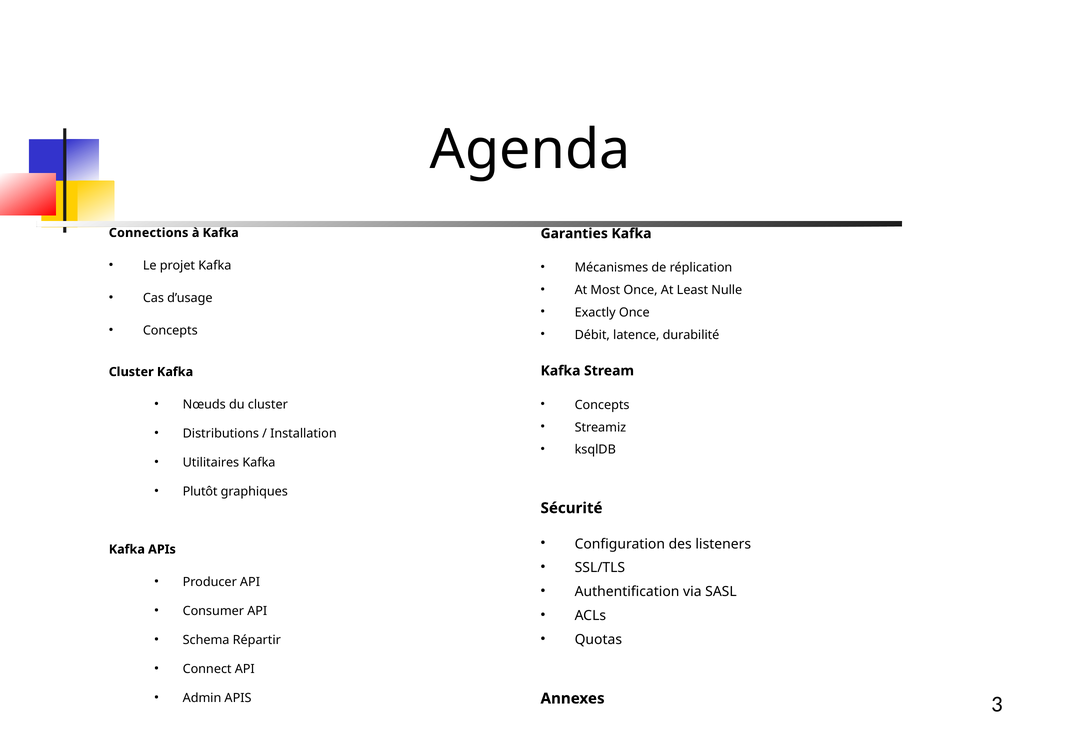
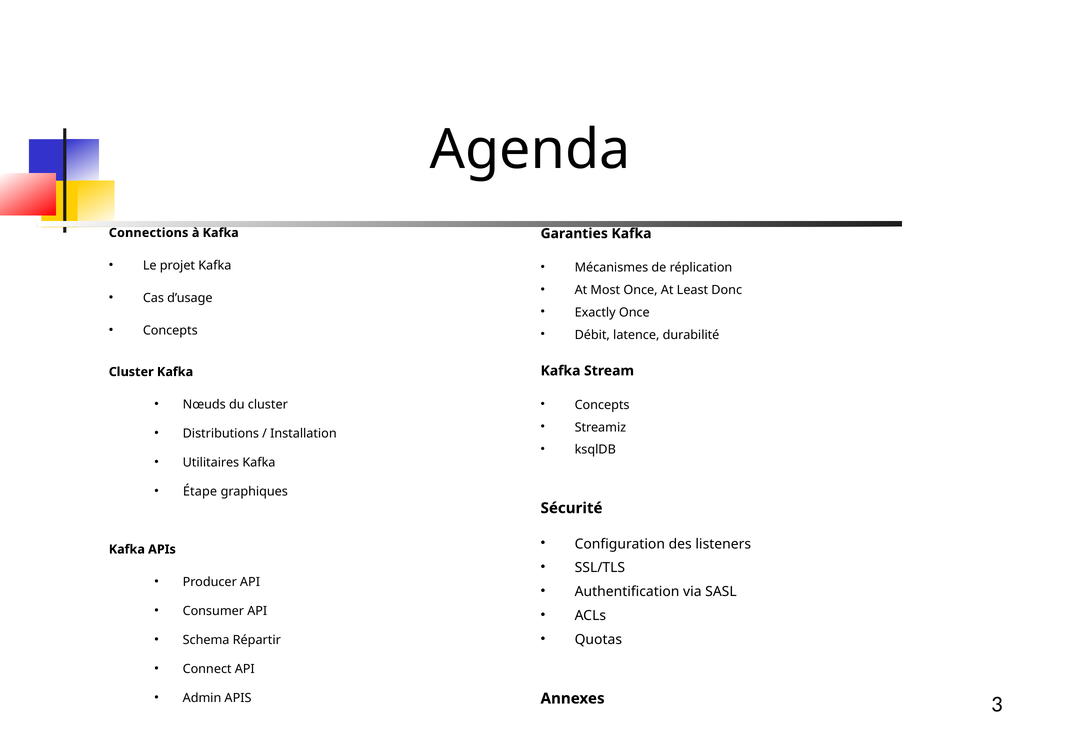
Nulle: Nulle -> Donc
Plutôt: Plutôt -> Étape
